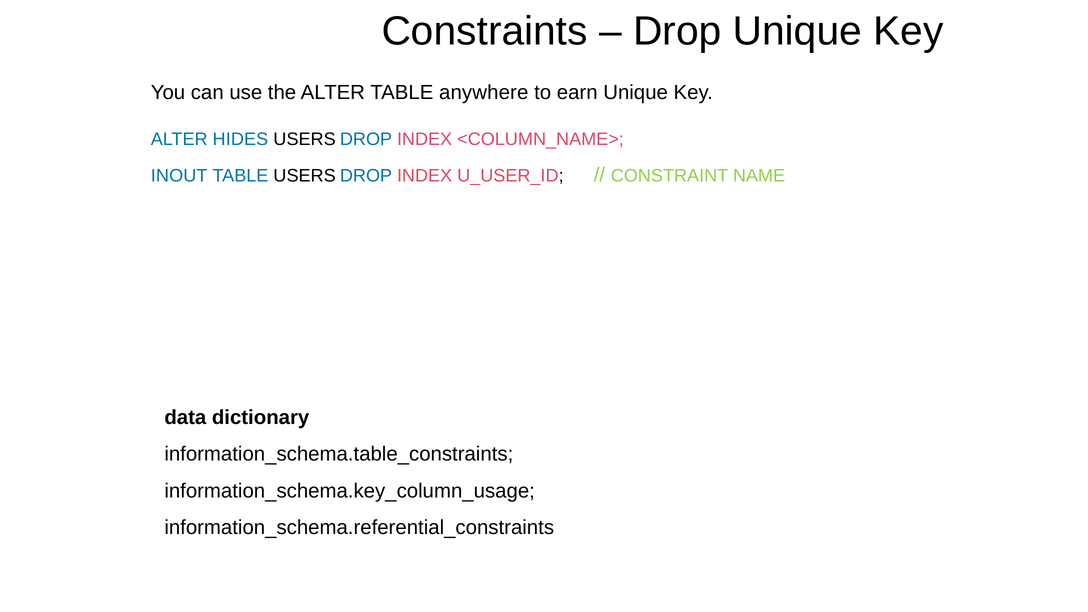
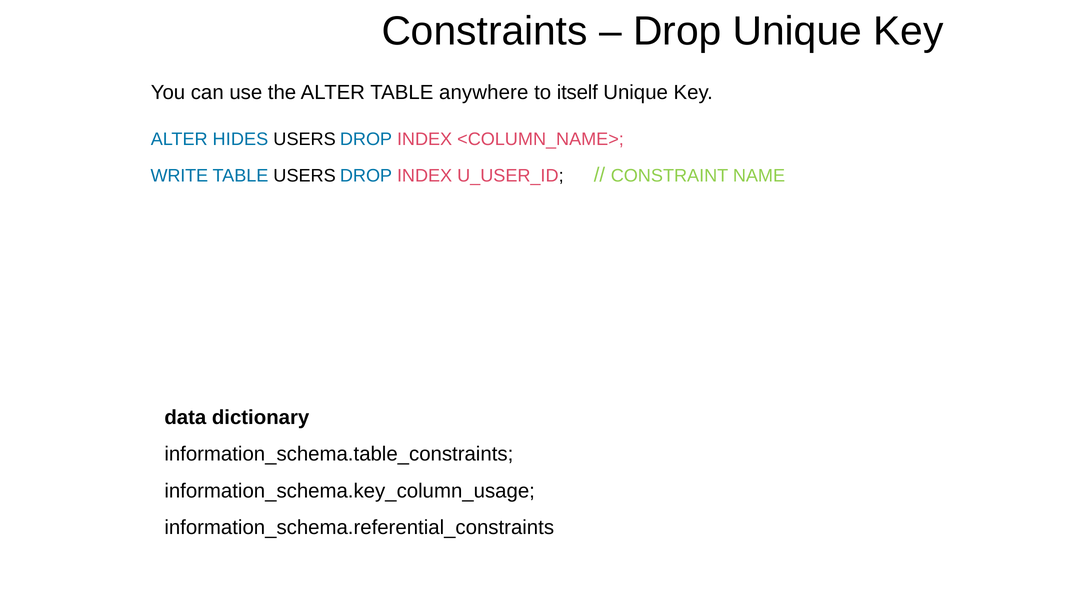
earn: earn -> itself
INOUT: INOUT -> WRITE
